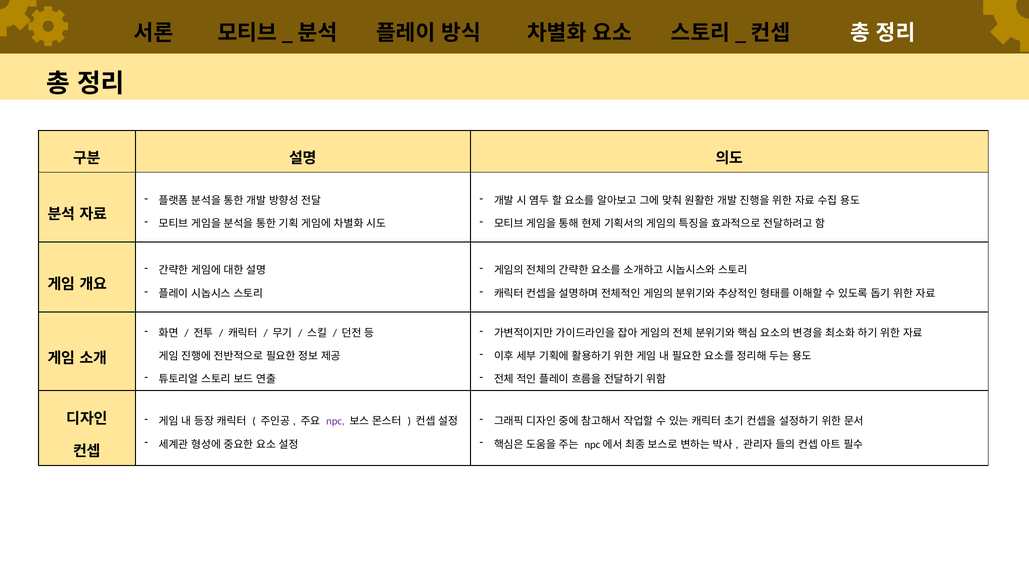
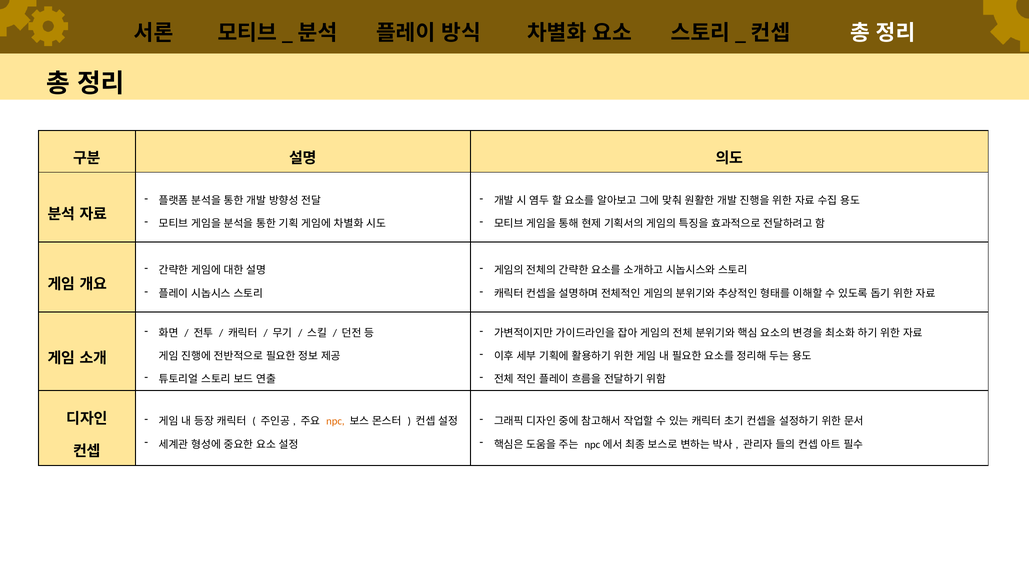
npc colour: purple -> orange
